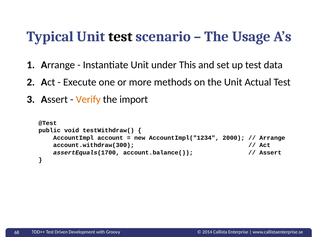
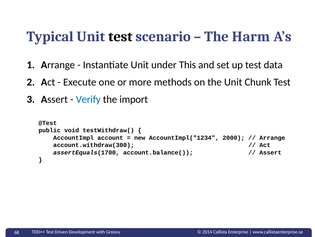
Usage: Usage -> Harm
Actual: Actual -> Chunk
Verify colour: orange -> blue
